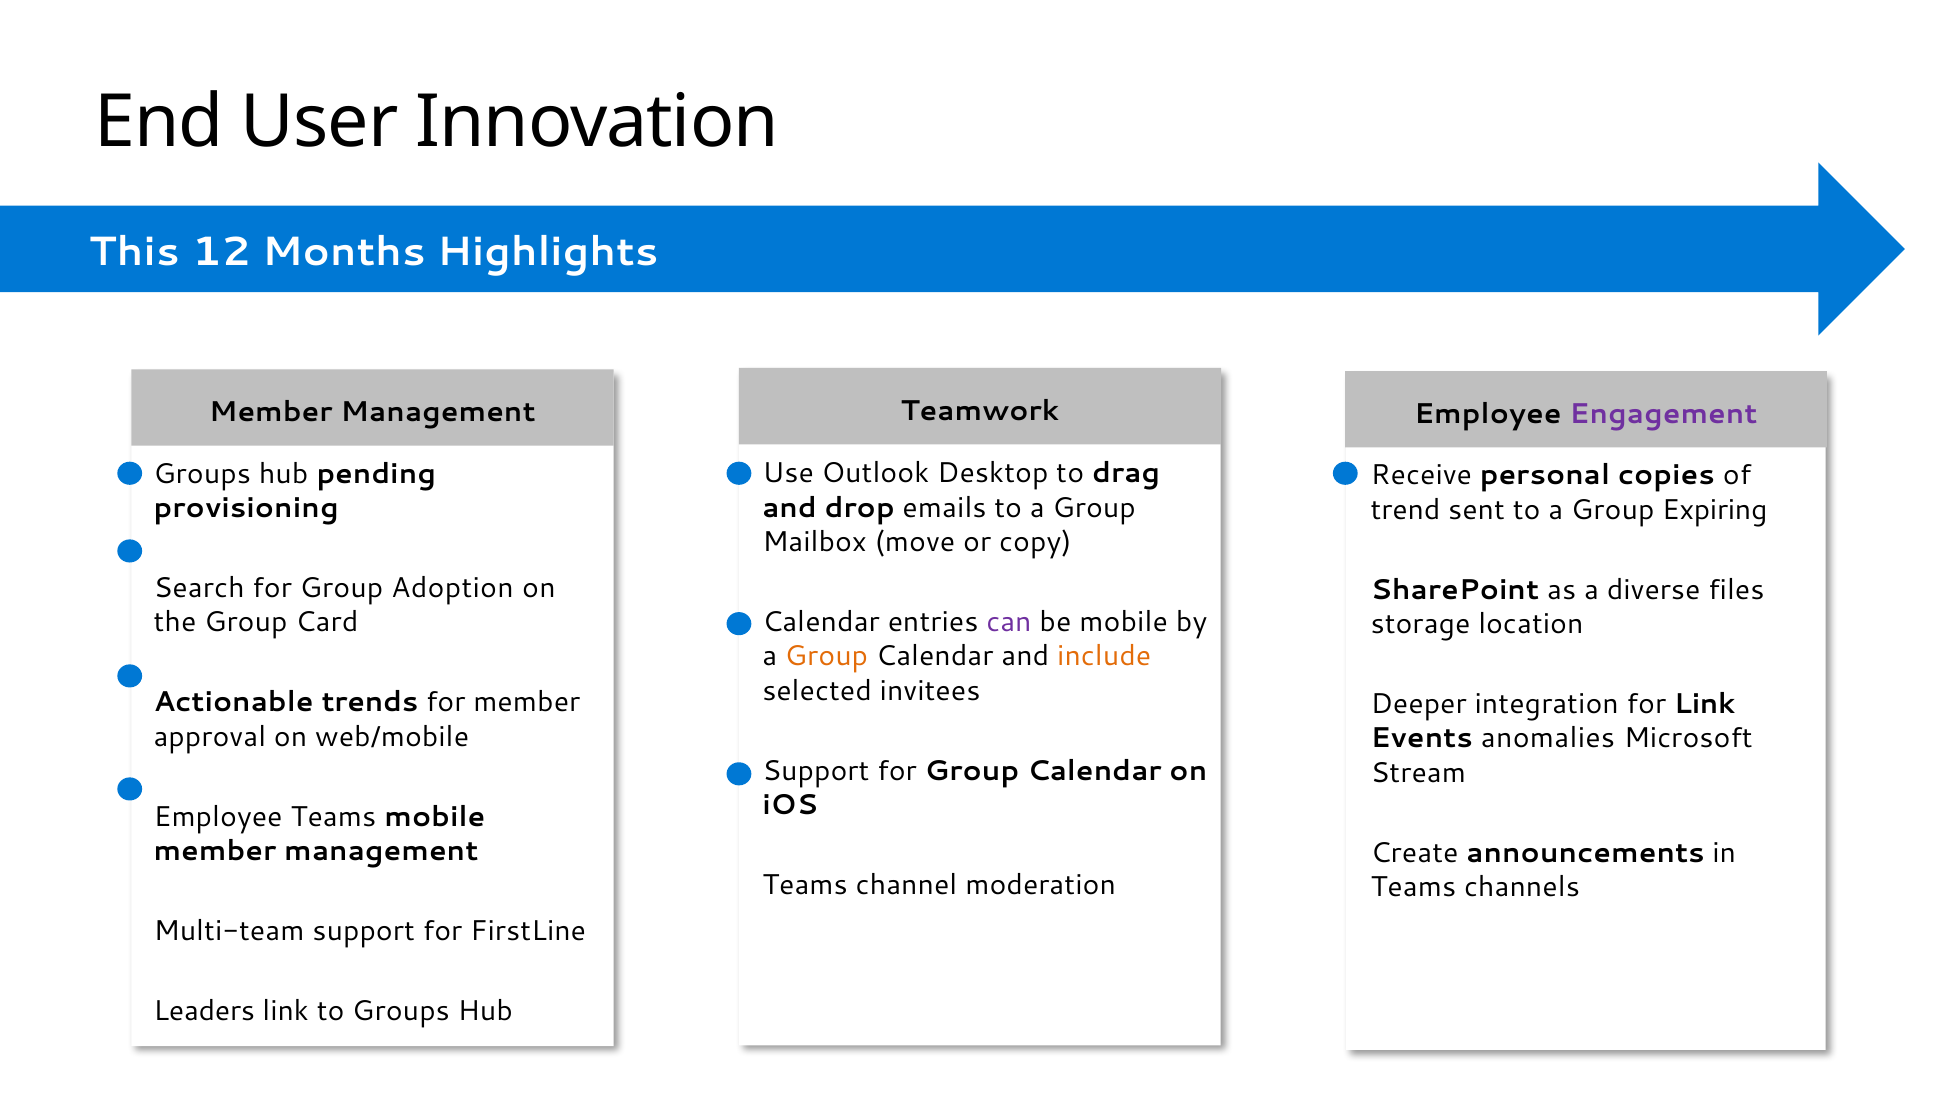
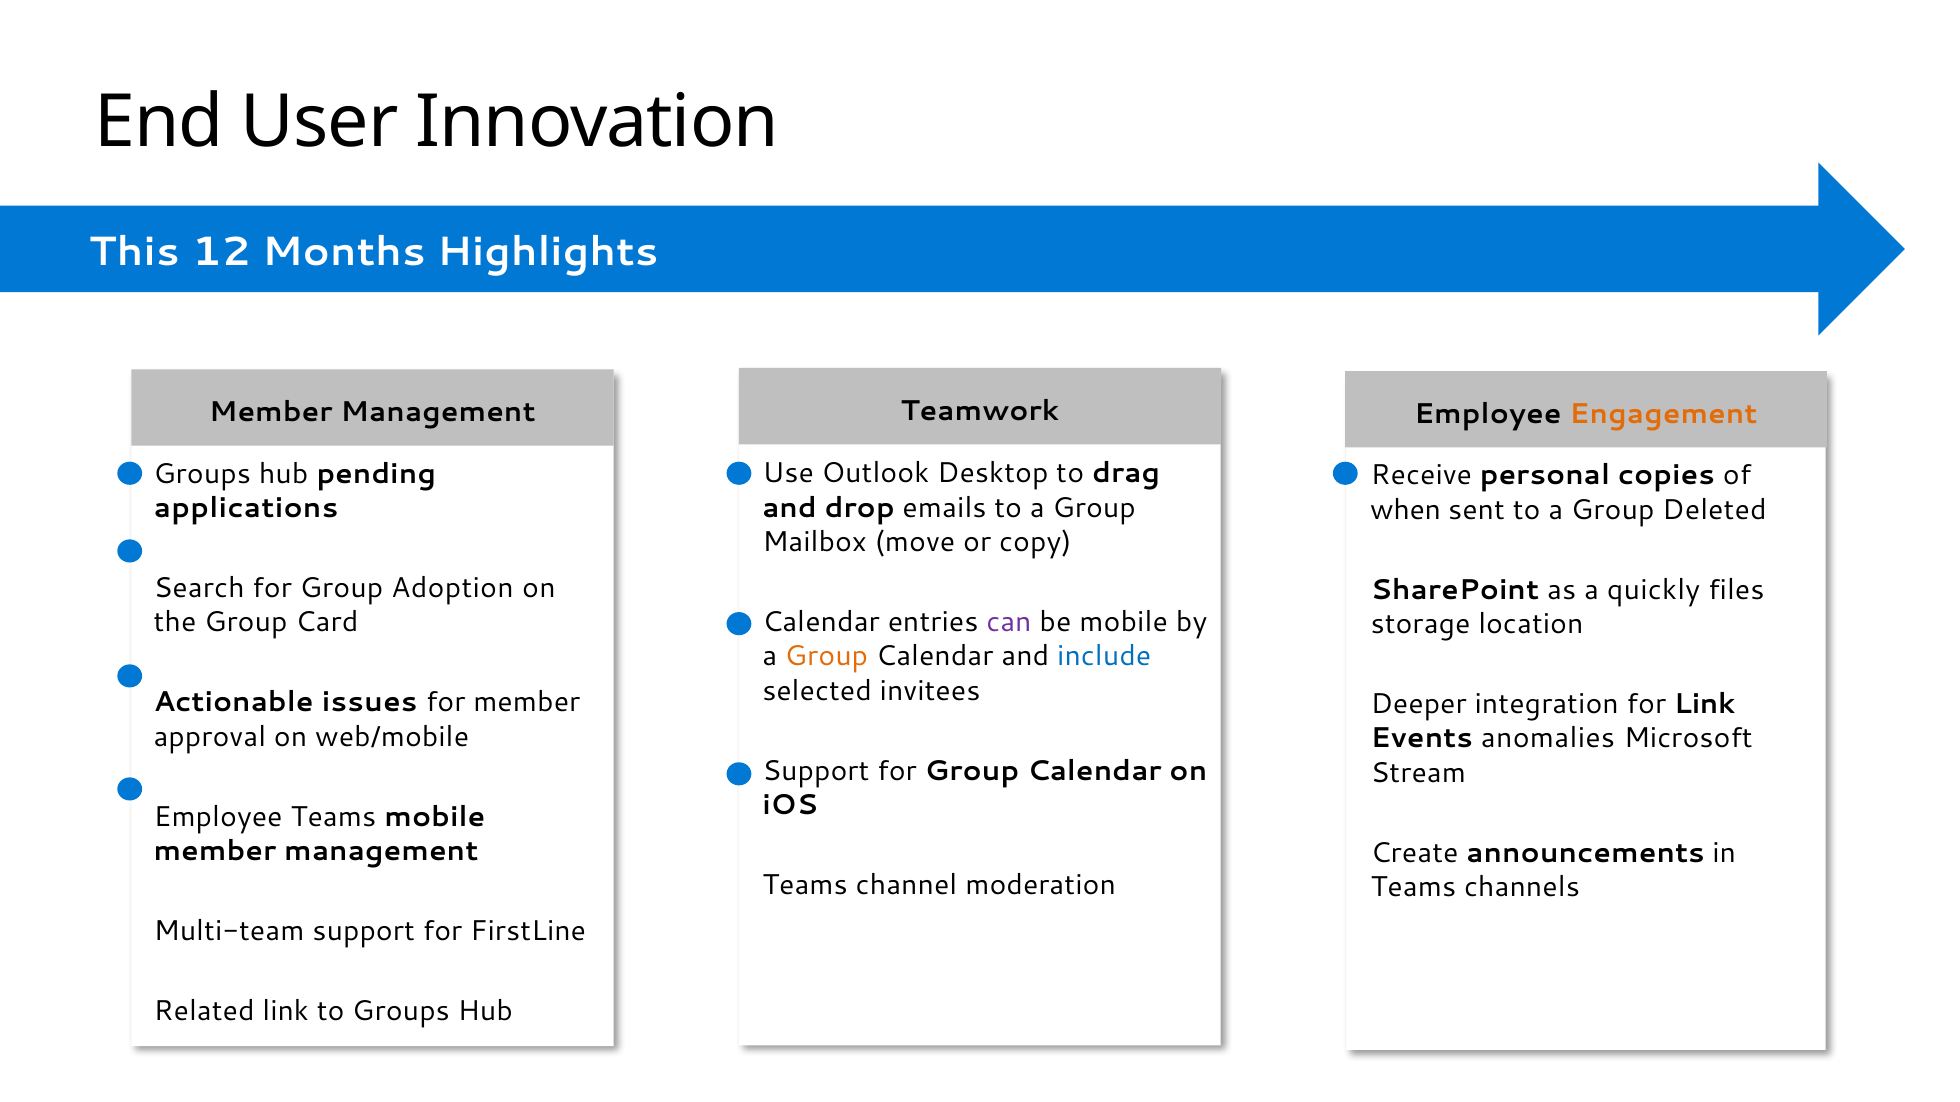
Engagement colour: purple -> orange
provisioning: provisioning -> applications
trend: trend -> when
Expiring: Expiring -> Deleted
diverse: diverse -> quickly
include colour: orange -> blue
trends: trends -> issues
Leaders: Leaders -> Related
